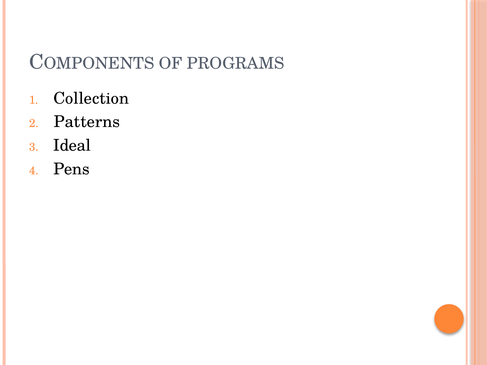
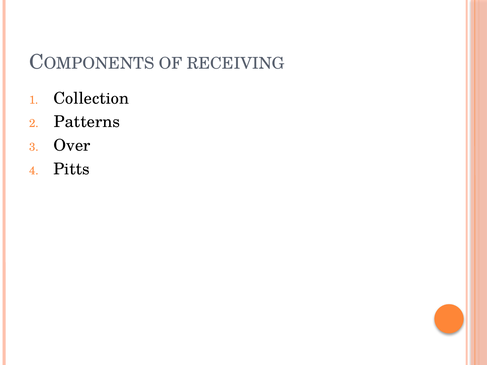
PROGRAMS: PROGRAMS -> RECEIVING
Ideal: Ideal -> Over
Pens: Pens -> Pitts
